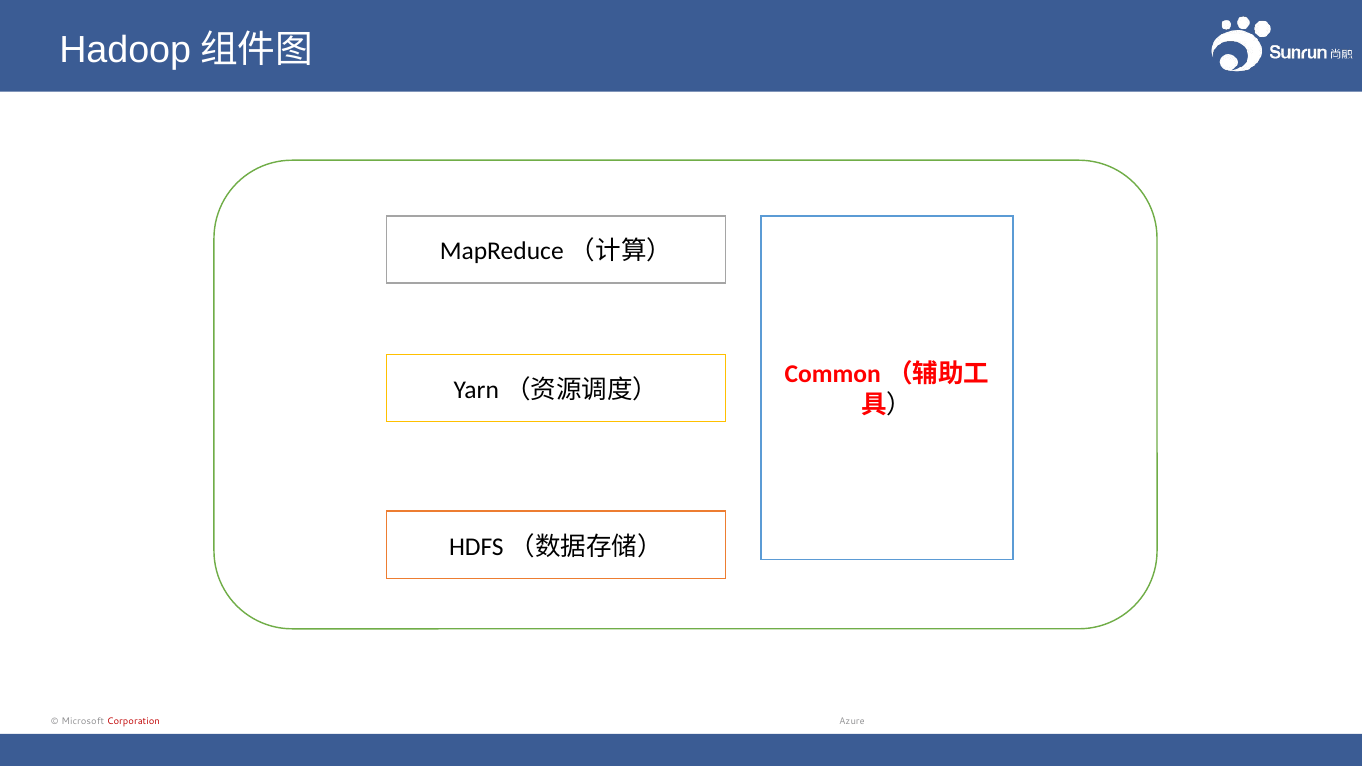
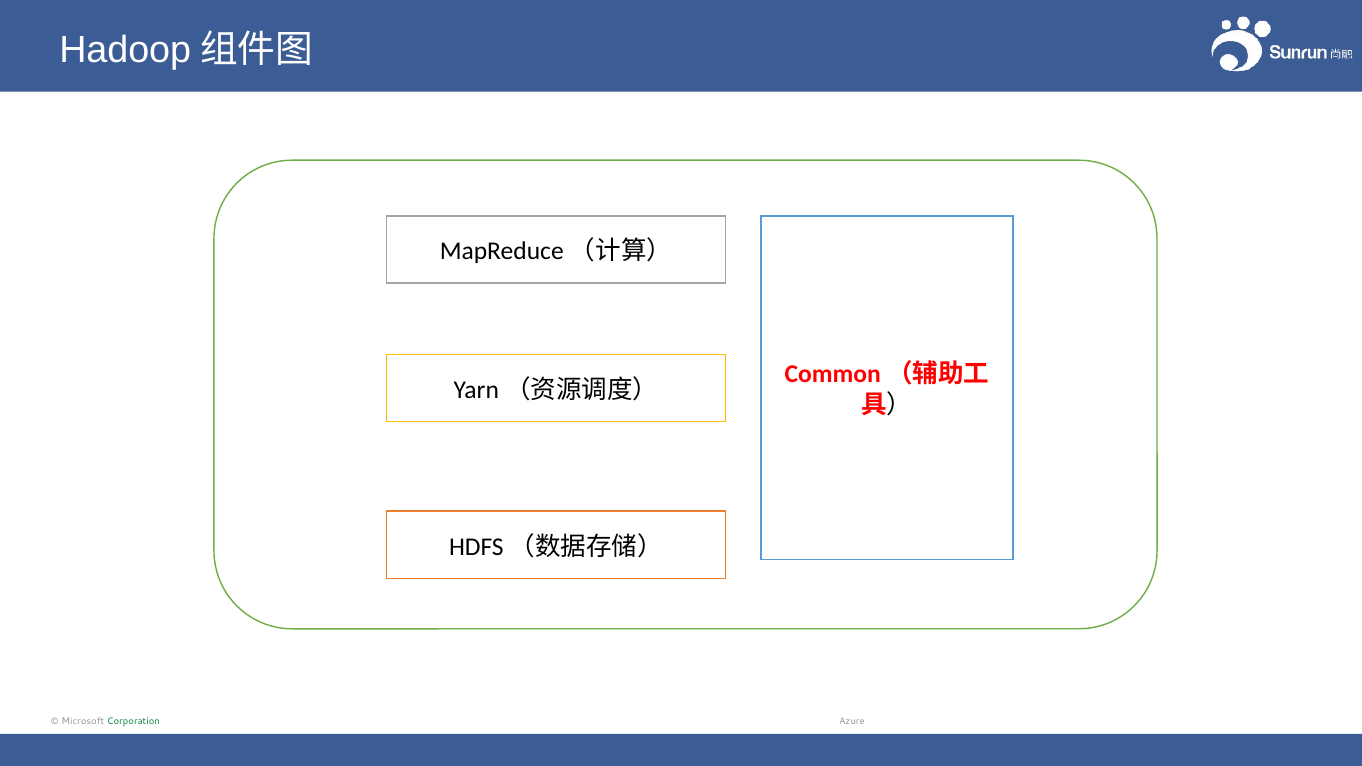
Corporation colour: red -> green
